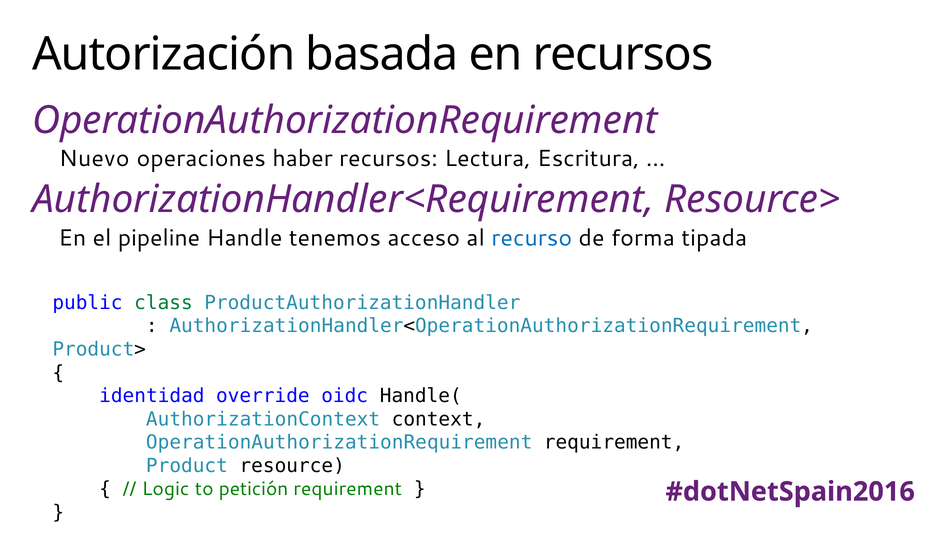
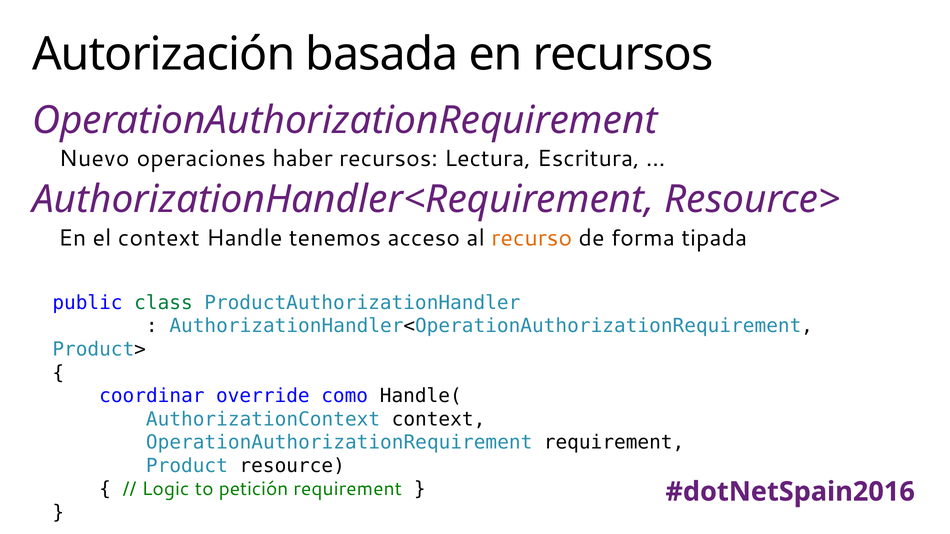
el pipeline: pipeline -> context
recurso colour: blue -> orange
identidad: identidad -> coordinar
oidc: oidc -> como
